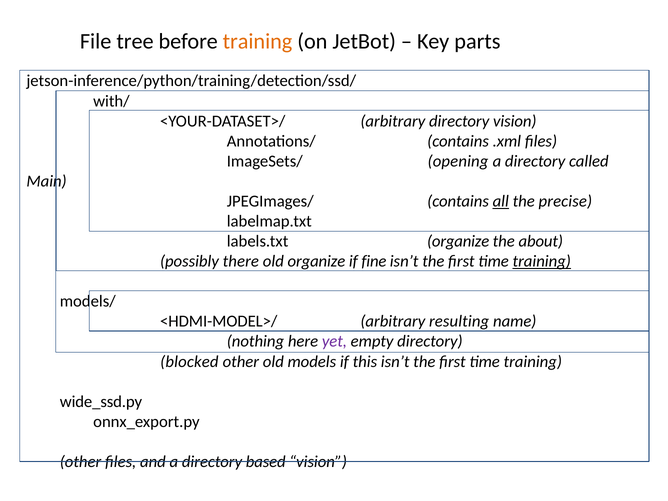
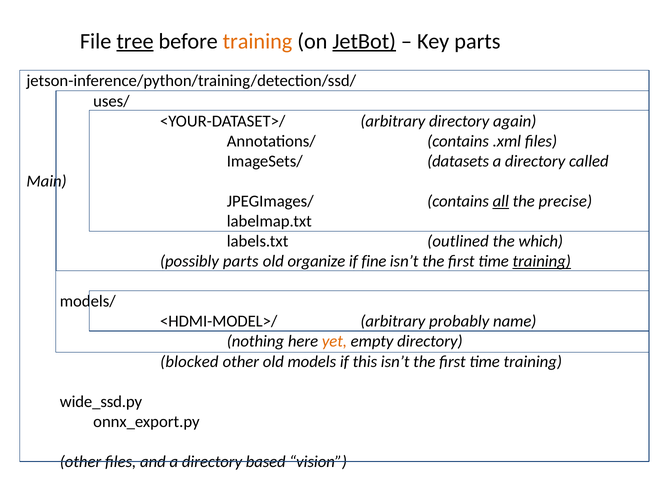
tree underline: none -> present
JetBot underline: none -> present
with/: with/ -> uses/
directory vision: vision -> again
opening: opening -> datasets
labels.txt organize: organize -> outlined
about: about -> which
possibly there: there -> parts
resulting: resulting -> probably
yet colour: purple -> orange
